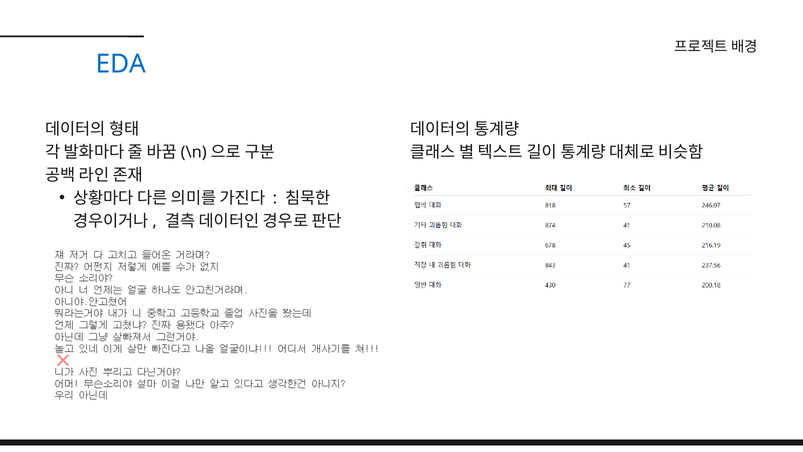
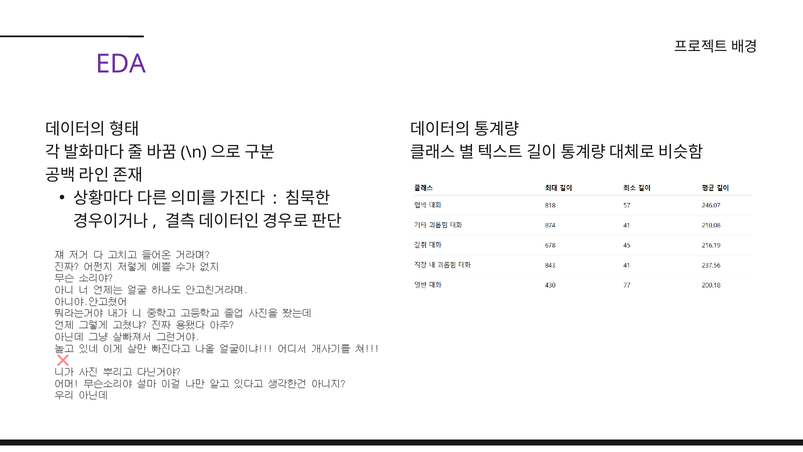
EDA colour: blue -> purple
